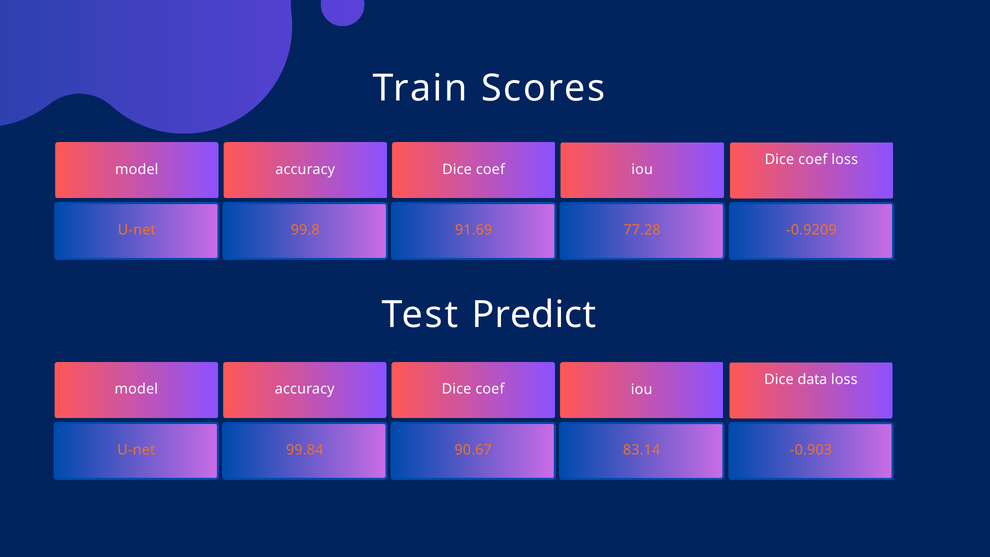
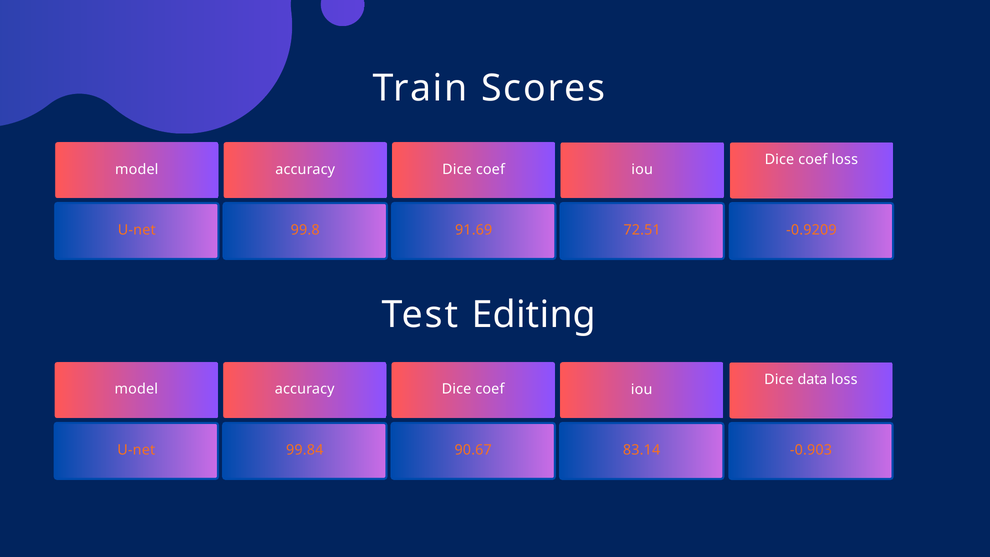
77.28: 77.28 -> 72.51
Predict: Predict -> Editing
